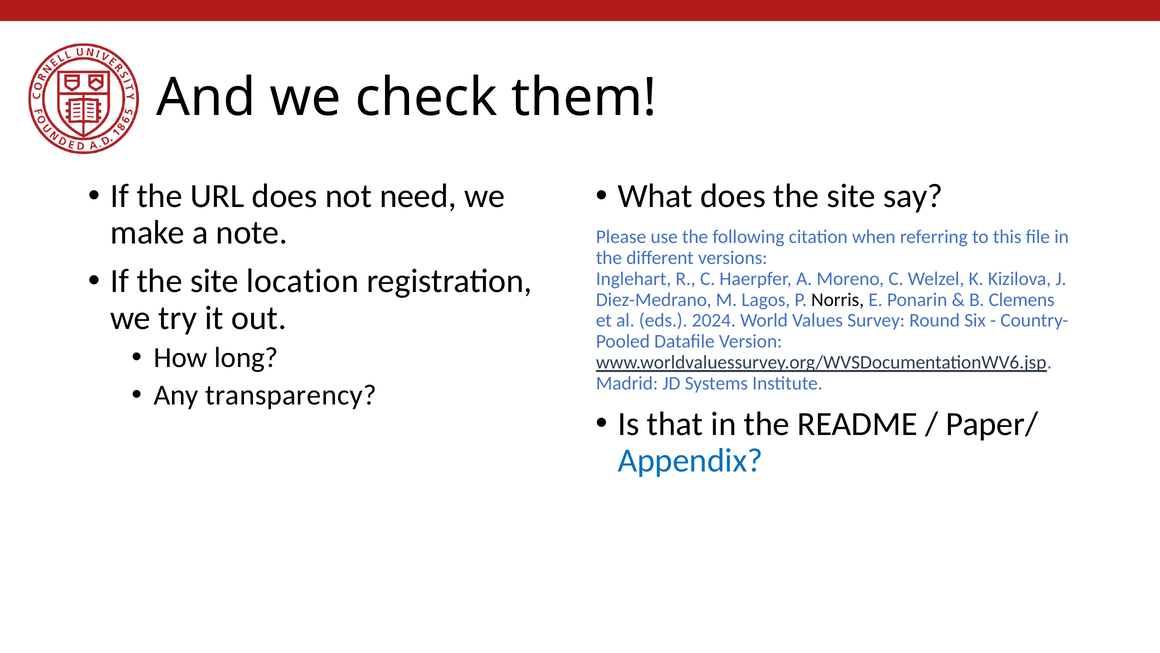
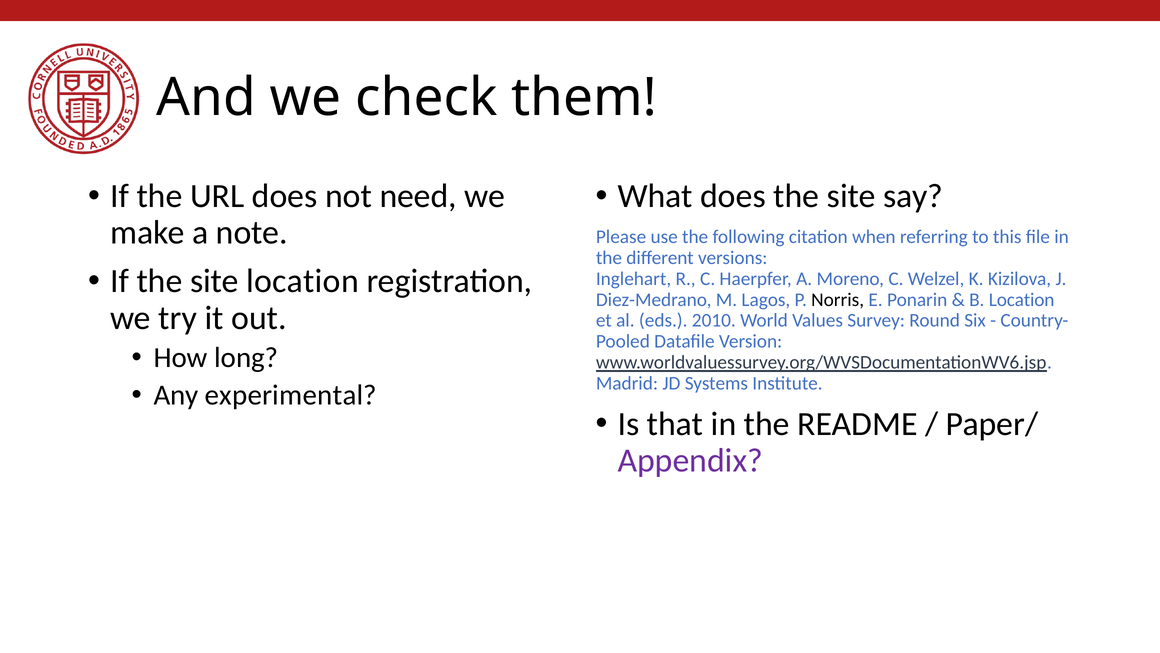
B Clemens: Clemens -> Location
2024: 2024 -> 2010
transparency: transparency -> experimental
Appendix colour: blue -> purple
